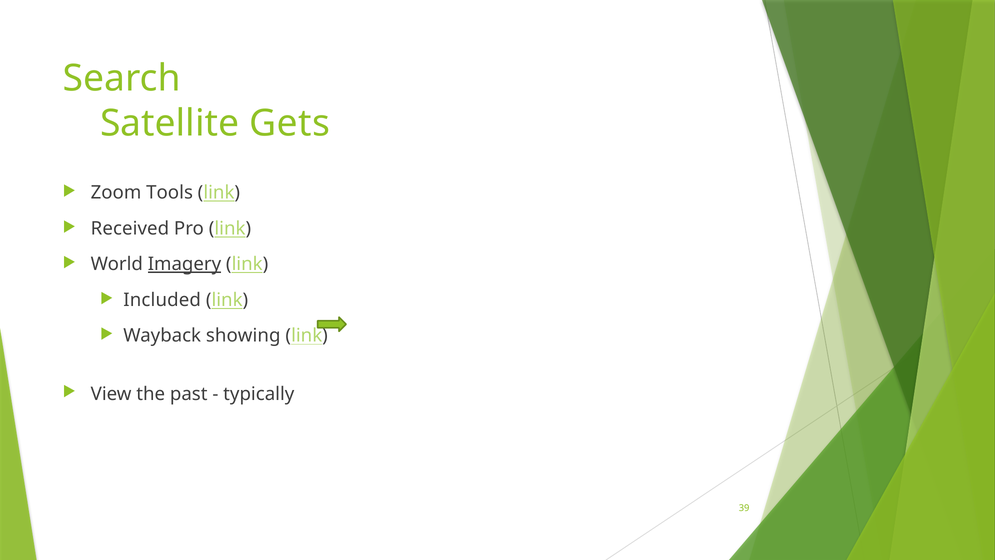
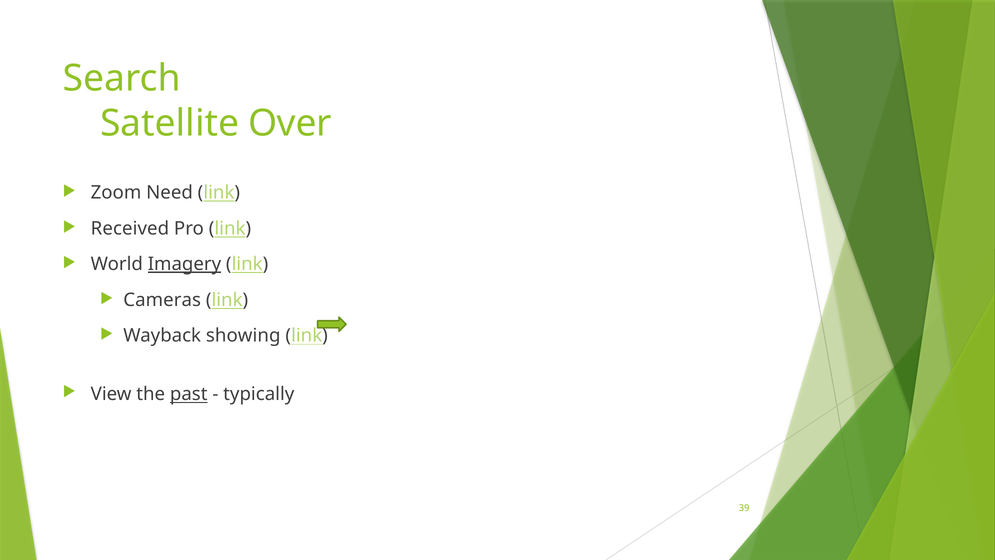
Gets: Gets -> Over
Tools: Tools -> Need
Included: Included -> Cameras
past underline: none -> present
